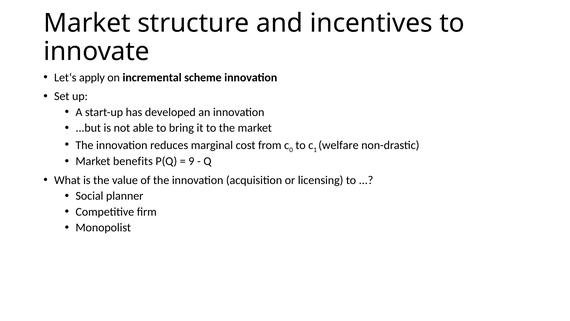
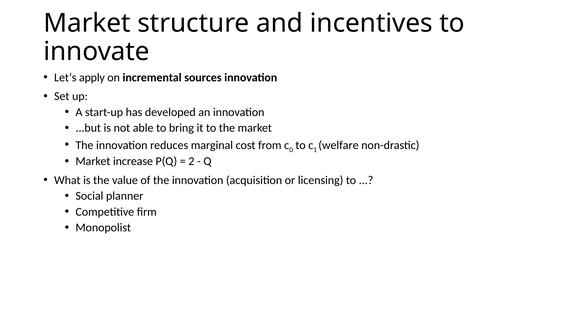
scheme: scheme -> sources
benefits: benefits -> increase
9: 9 -> 2
